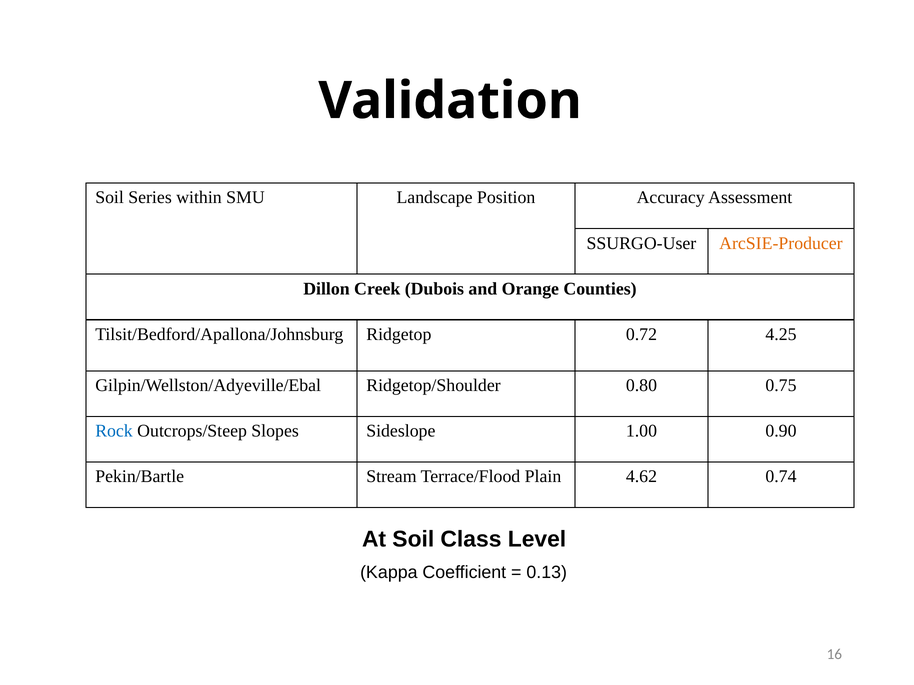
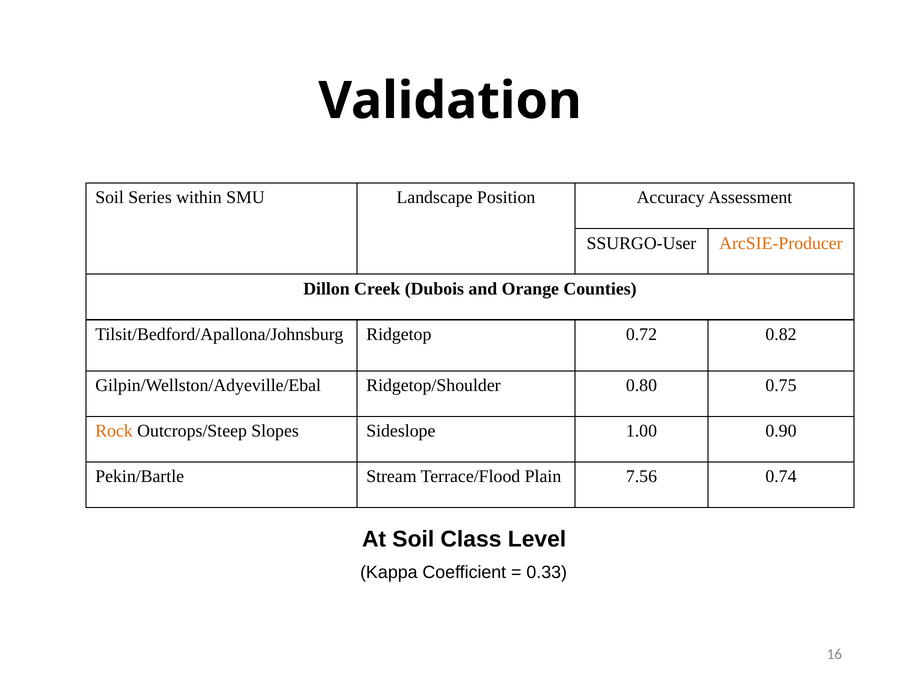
4.25: 4.25 -> 0.82
Rock colour: blue -> orange
4.62: 4.62 -> 7.56
0.13: 0.13 -> 0.33
